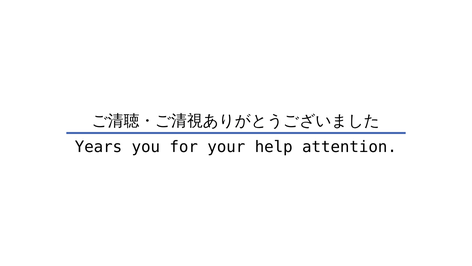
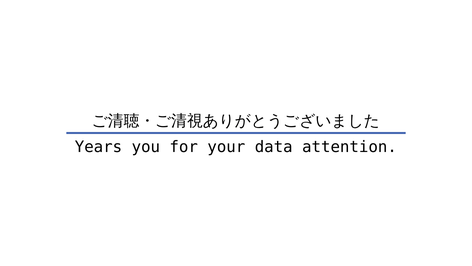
help: help -> data
